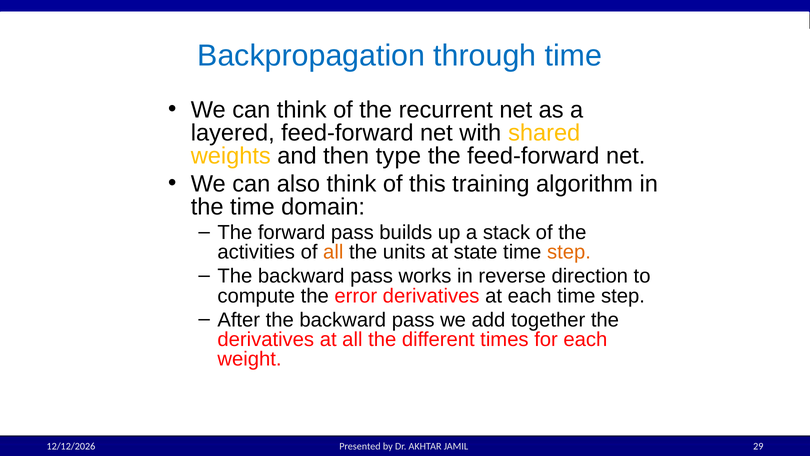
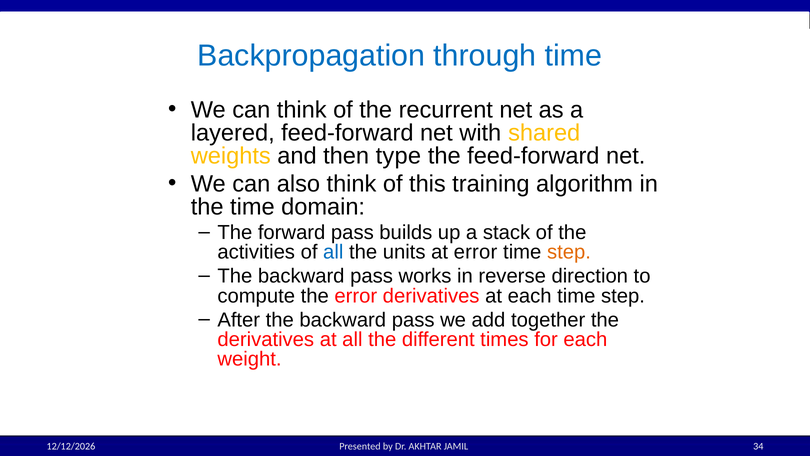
all at (333, 252) colour: orange -> blue
at state: state -> error
29: 29 -> 34
